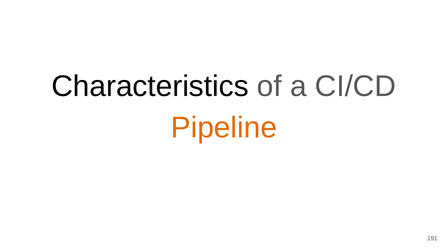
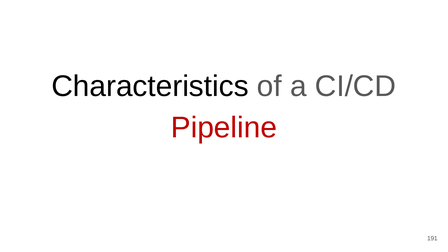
Pipeline colour: orange -> red
